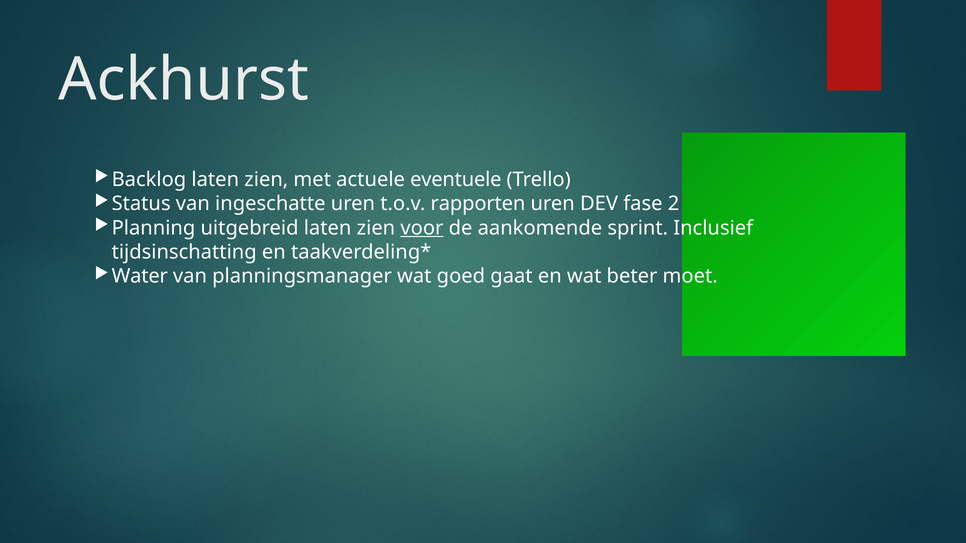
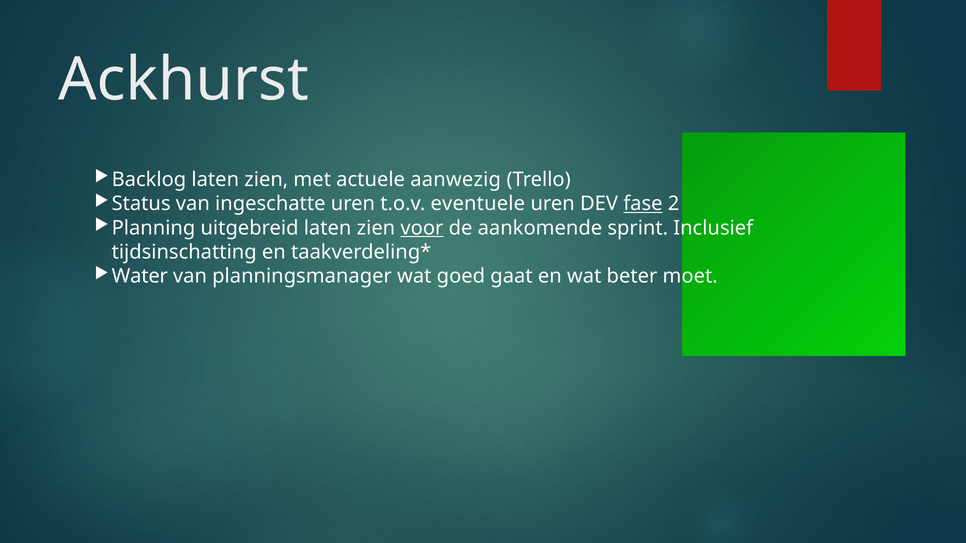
eventuele: eventuele -> aanwezig
rapporten: rapporten -> eventuele
fase underline: none -> present
